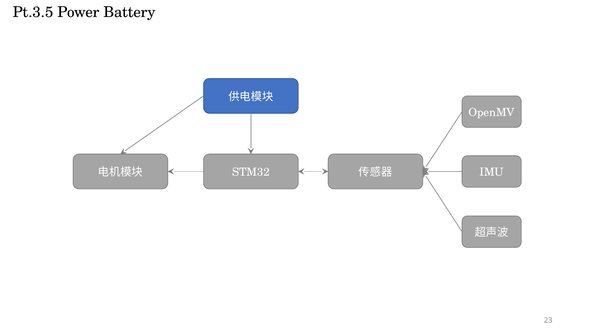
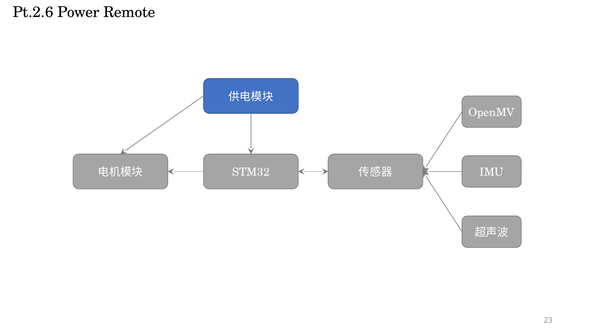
Pt.3.5: Pt.3.5 -> Pt.2.6
Battery: Battery -> Remote
